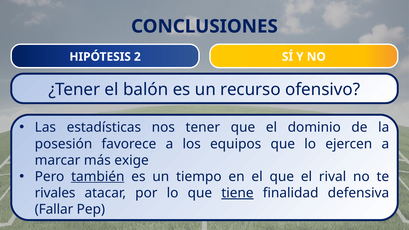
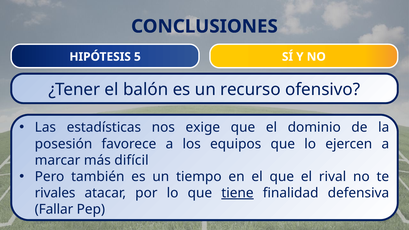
2: 2 -> 5
tener: tener -> exige
exige: exige -> difícil
también underline: present -> none
